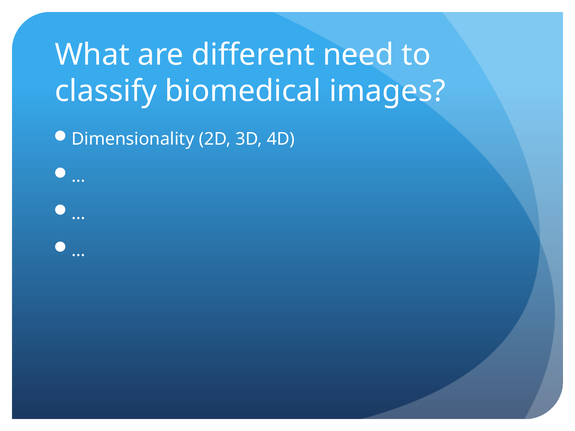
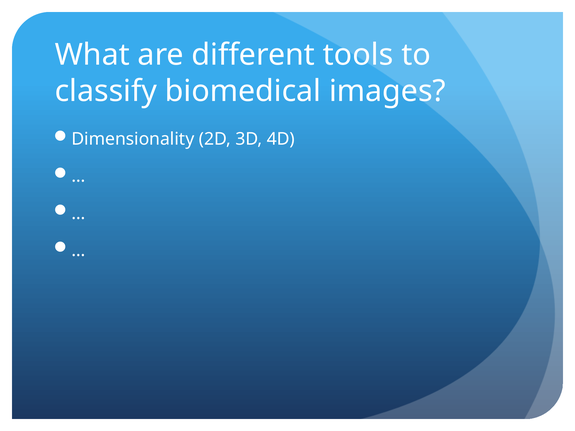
need: need -> tools
